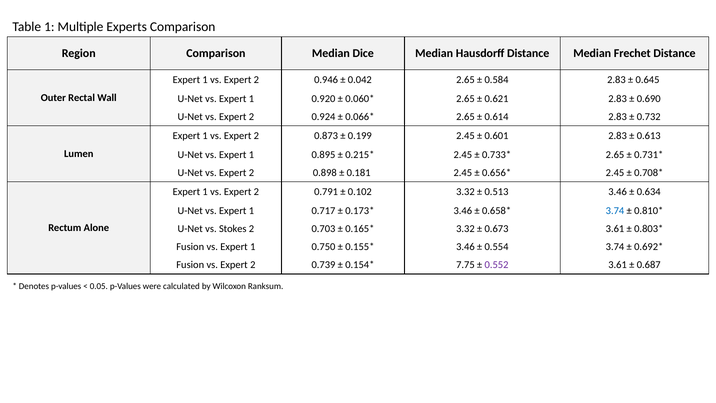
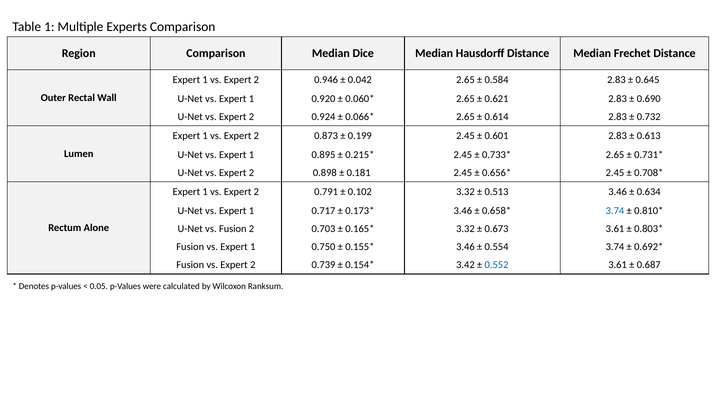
vs Stokes: Stokes -> Fusion
7.75: 7.75 -> 3.42
0.552 colour: purple -> blue
